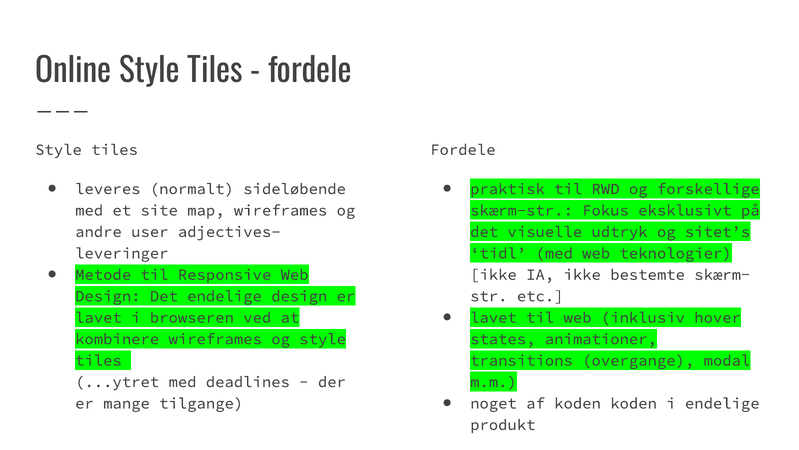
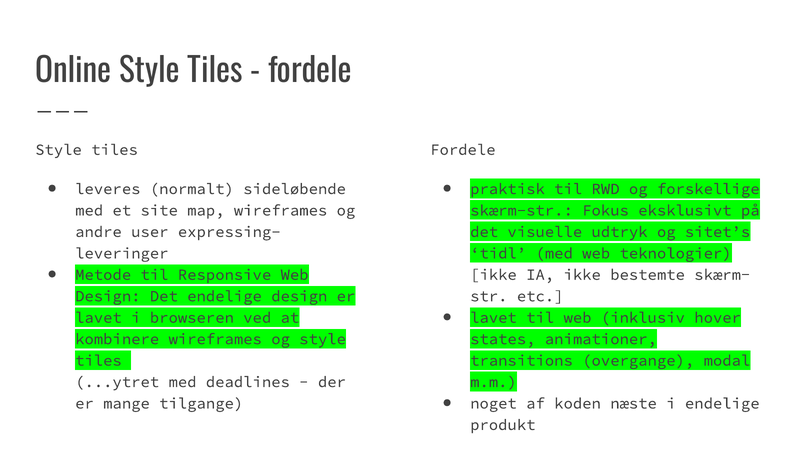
adjectives-: adjectives- -> expressing-
koden koden: koden -> næste
